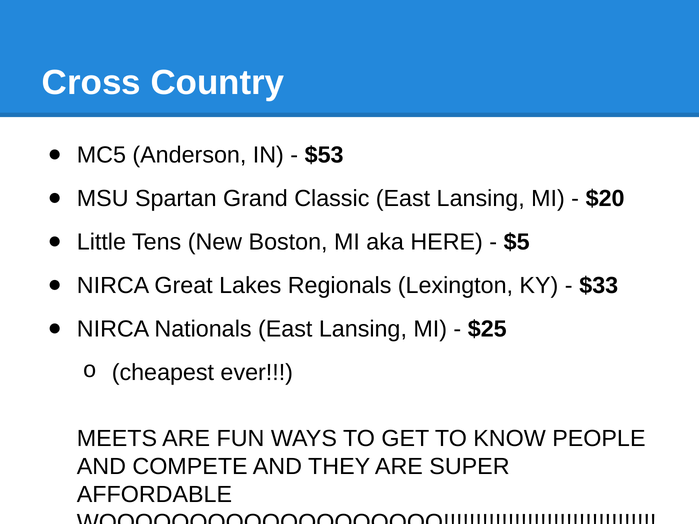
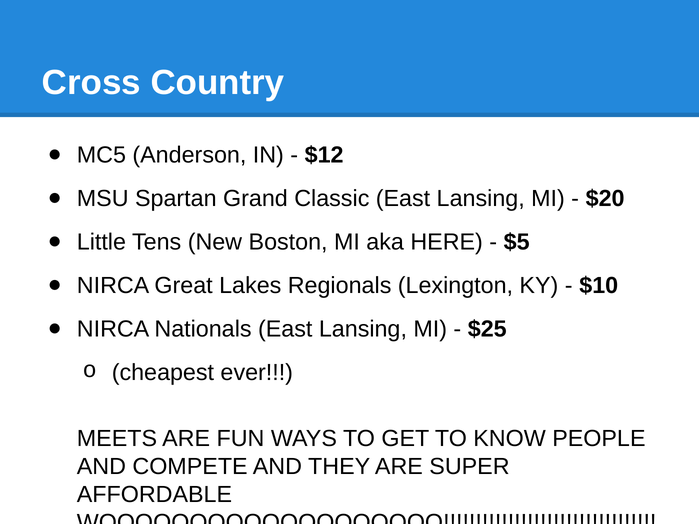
$53: $53 -> $12
$33: $33 -> $10
